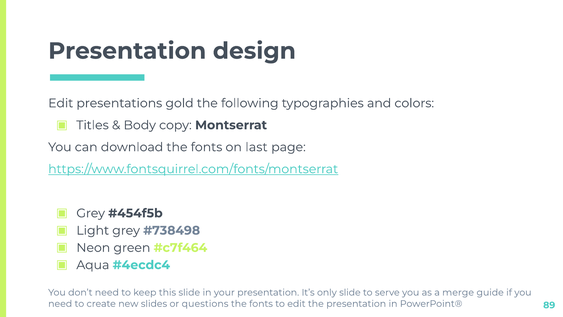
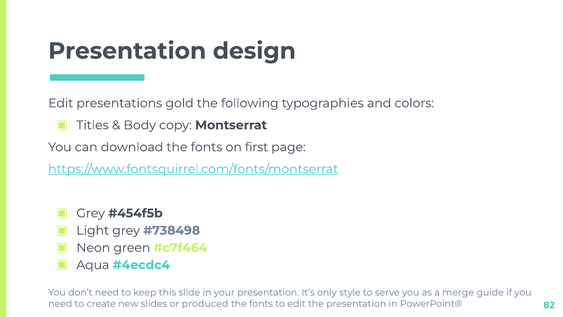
last: last -> first
only slide: slide -> style
questions: questions -> produced
89: 89 -> 82
